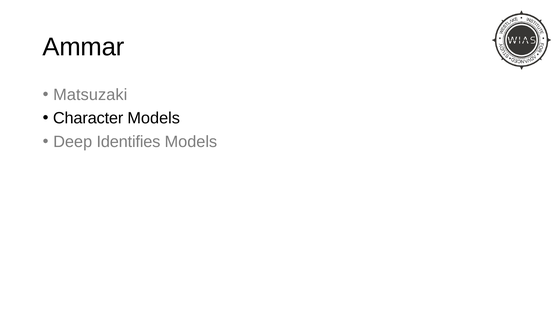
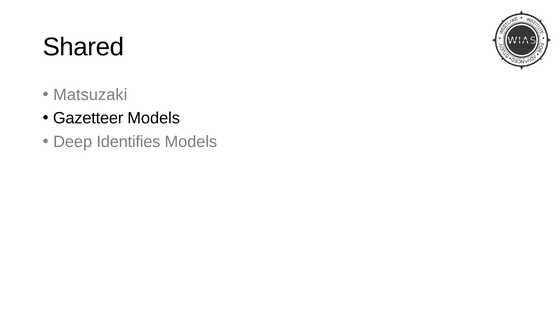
Ammar: Ammar -> Shared
Character: Character -> Gazetteer
